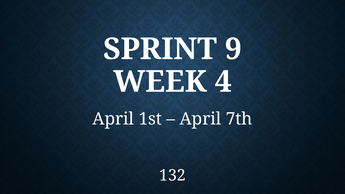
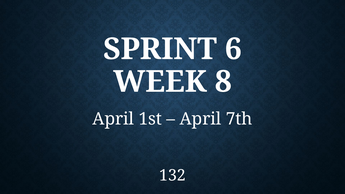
9: 9 -> 6
4: 4 -> 8
